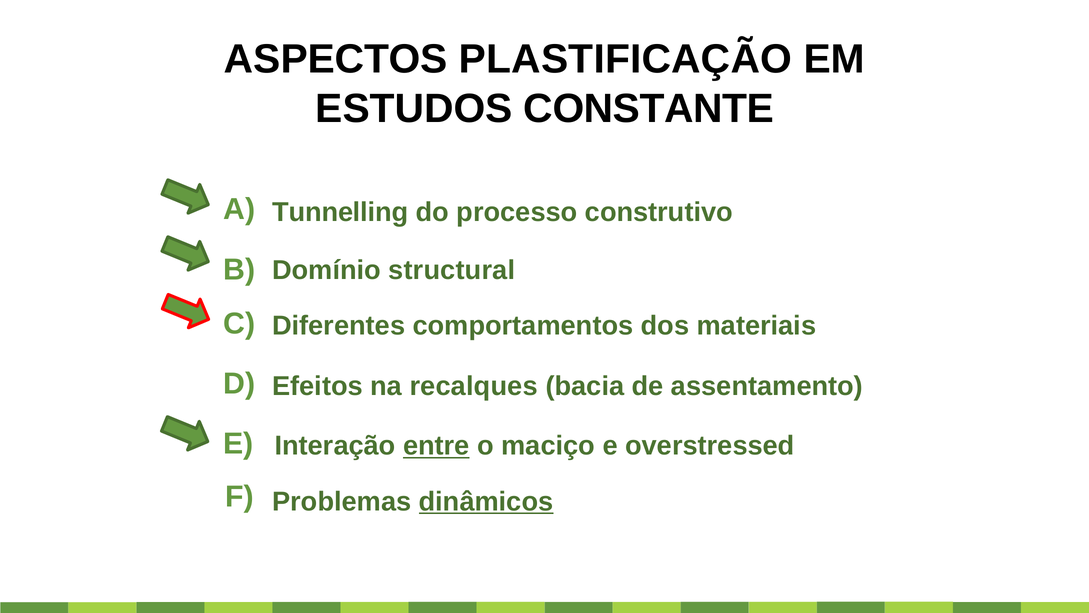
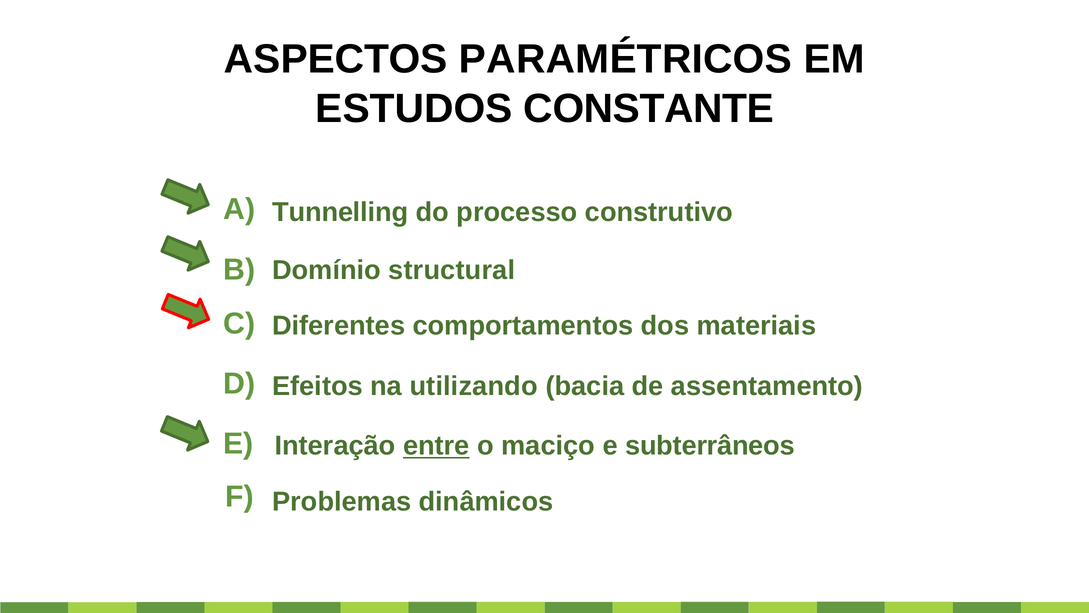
PLASTIFICAÇÃO: PLASTIFICAÇÃO -> PARAMÉTRICOS
recalques: recalques -> utilizando
overstressed: overstressed -> subterrâneos
dinâmicos underline: present -> none
